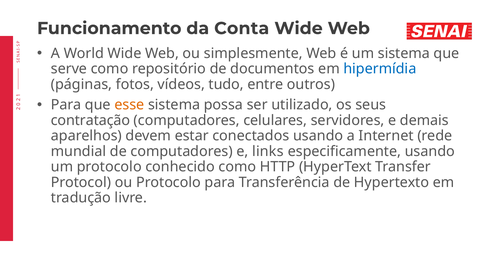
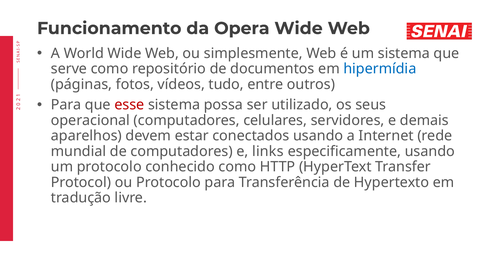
Conta: Conta -> Opera
esse colour: orange -> red
contratação: contratação -> operacional
